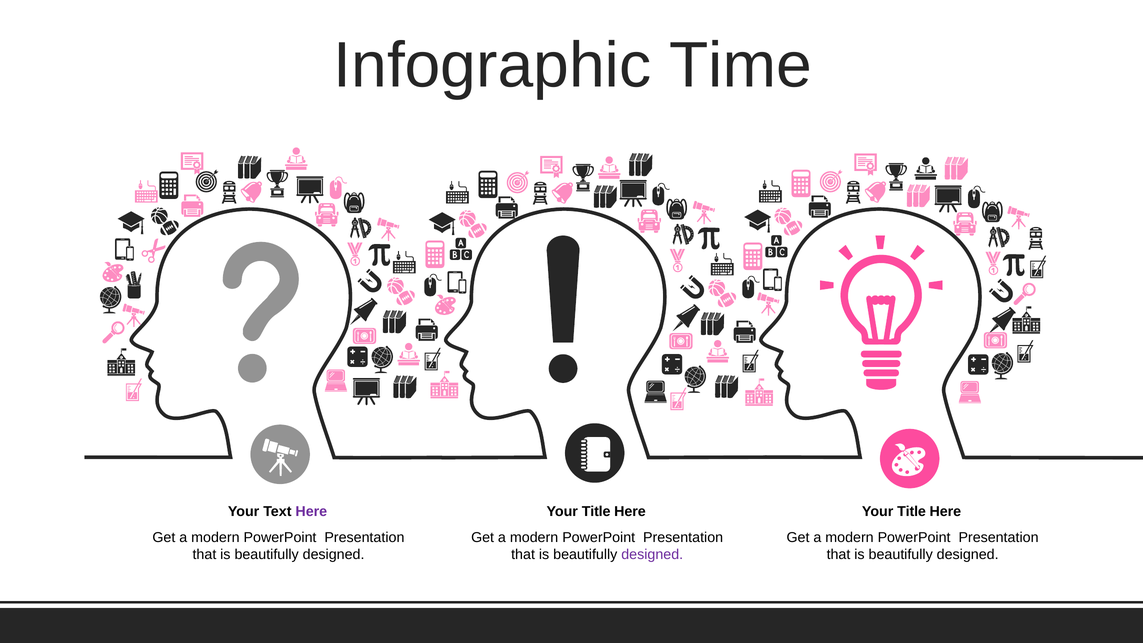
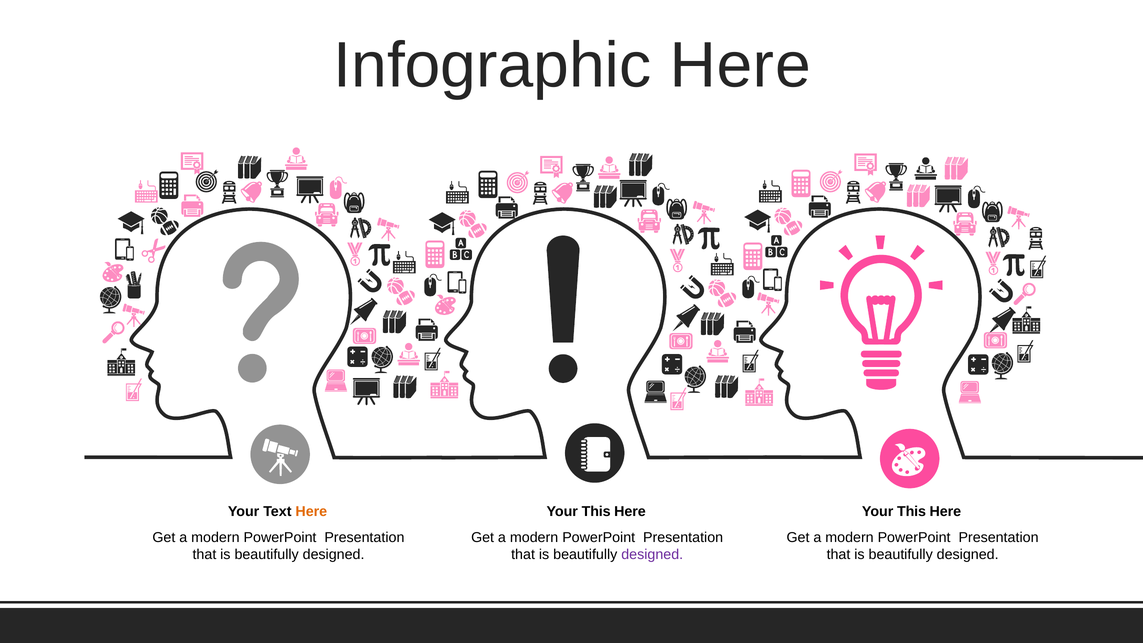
Infographic Time: Time -> Here
Here at (311, 511) colour: purple -> orange
Title at (596, 511): Title -> This
Title at (912, 511): Title -> This
